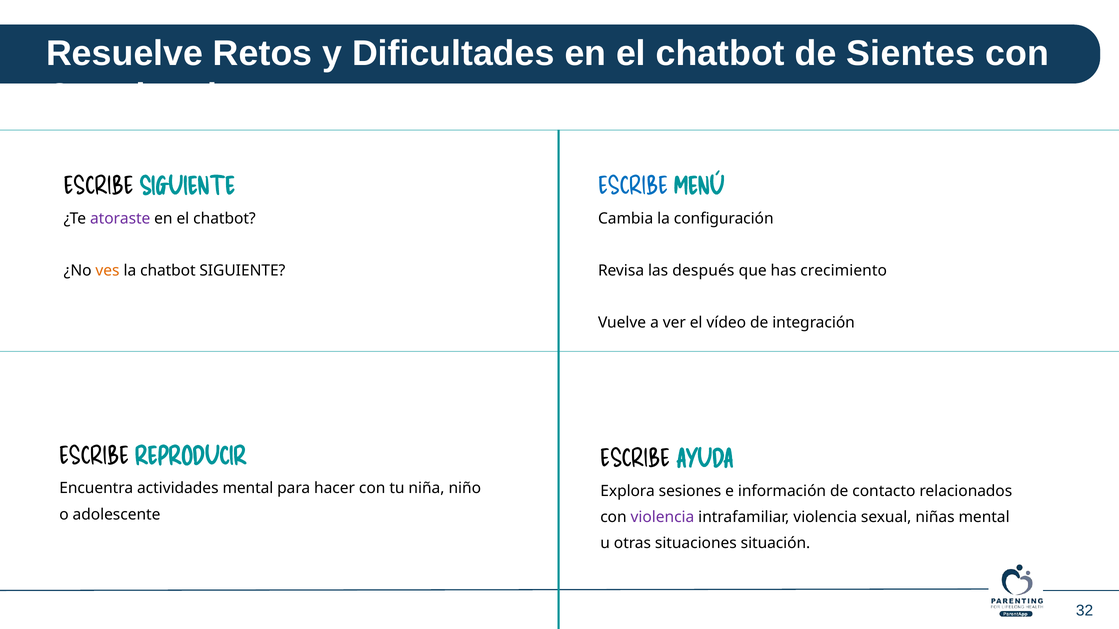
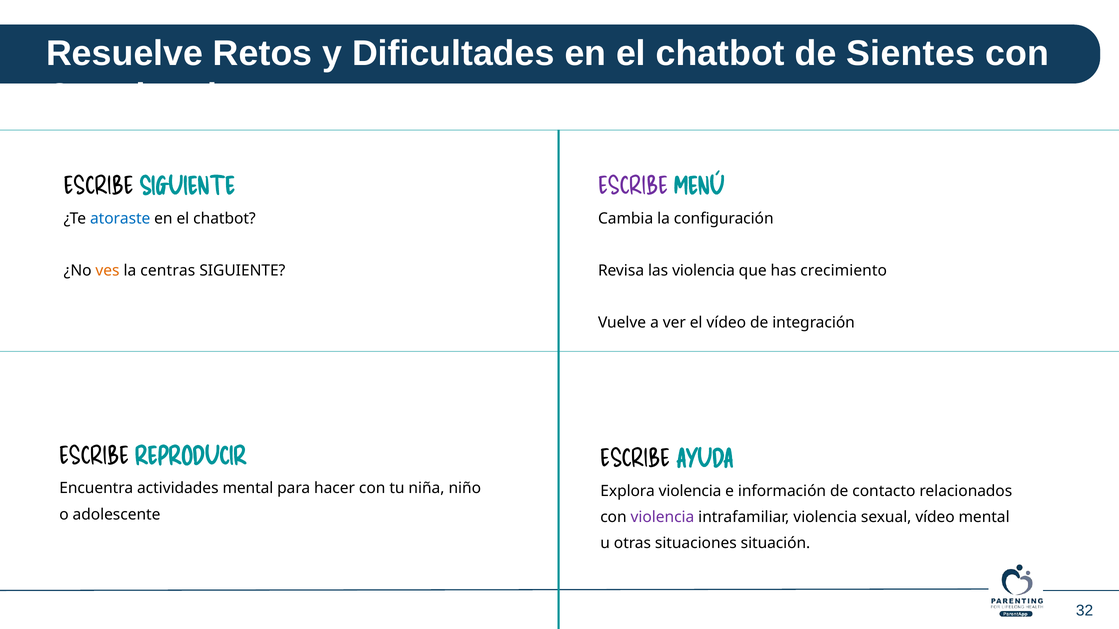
ESCRIBE at (633, 187) colour: blue -> purple
atoraste colour: purple -> blue
la chatbot: chatbot -> centras
las después: después -> violencia
Explora sesiones: sesiones -> violencia
sexual niñas: niñas -> vídeo
